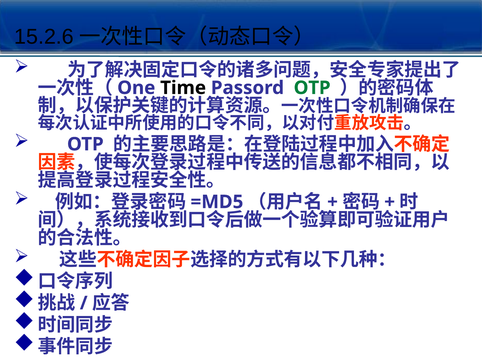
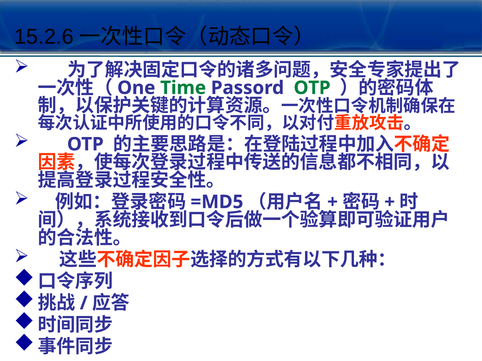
Time colour: black -> green
